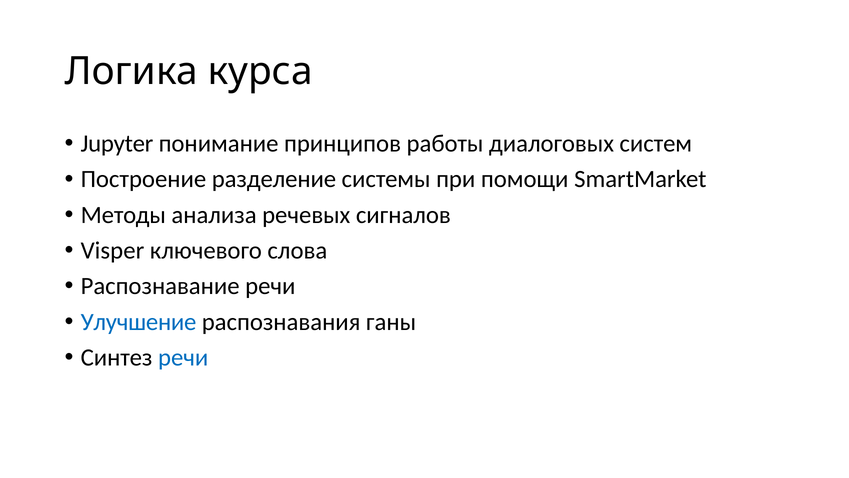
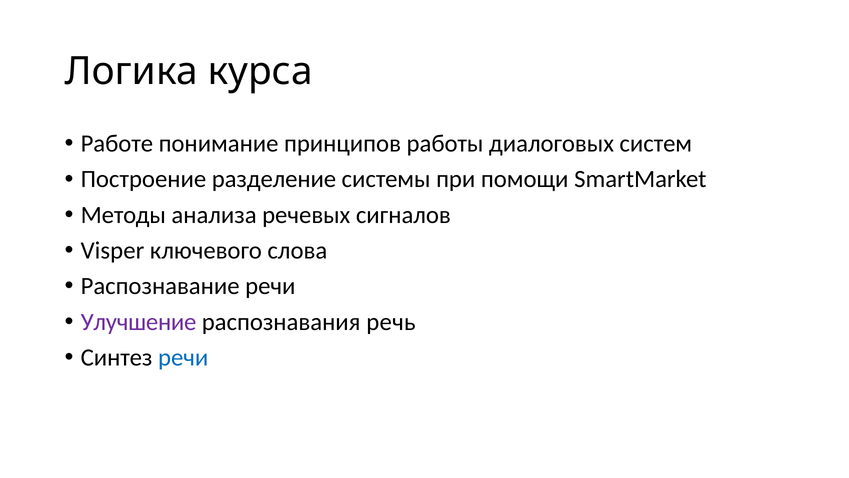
Jupyter: Jupyter -> Работе
Улучшение colour: blue -> purple
ганы: ганы -> речь
